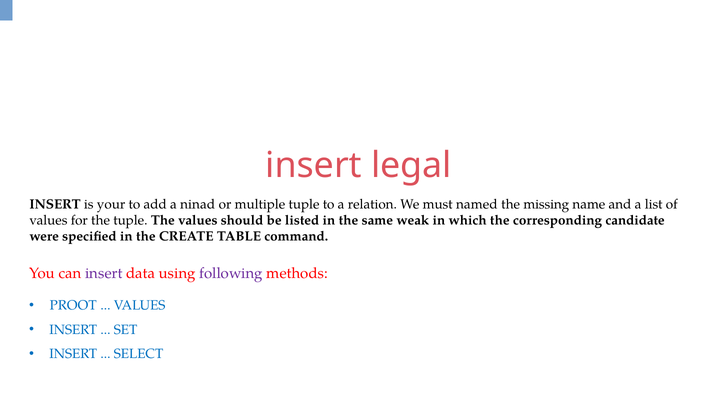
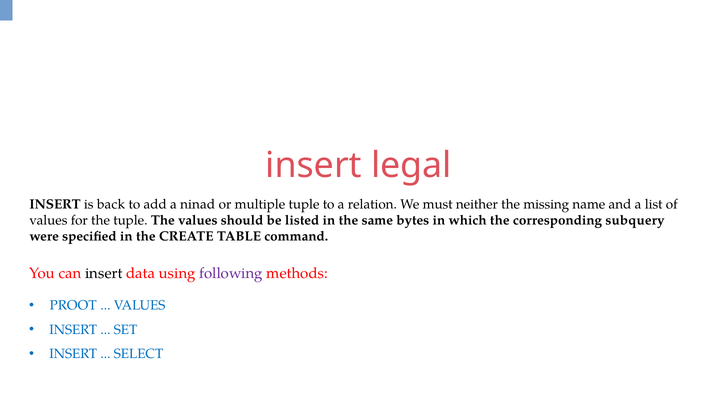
your: your -> back
named: named -> neither
weak: weak -> bytes
candidate: candidate -> subquery
insert at (104, 274) colour: purple -> black
